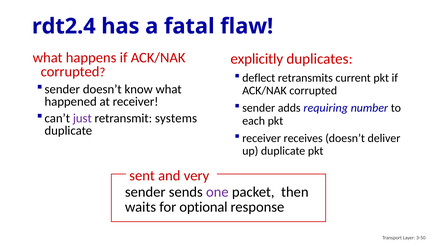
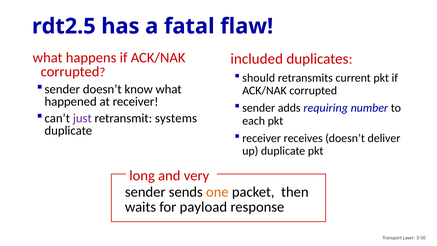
rdt2.4: rdt2.4 -> rdt2.5
explicitly: explicitly -> included
deflect: deflect -> should
sent: sent -> long
one colour: purple -> orange
optional: optional -> payload
